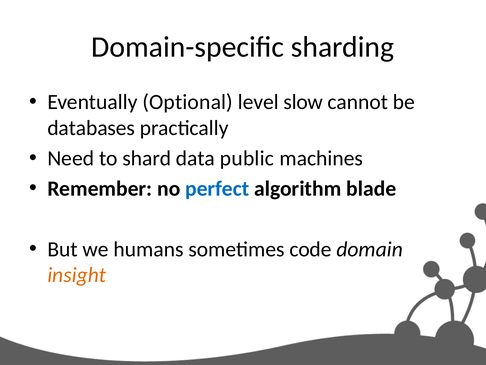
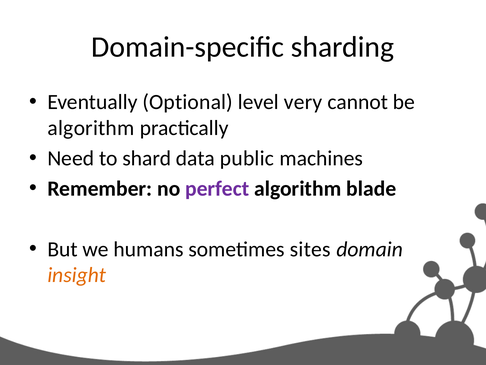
slow: slow -> very
databases at (91, 128): databases -> algorithm
perfect colour: blue -> purple
code: code -> sites
